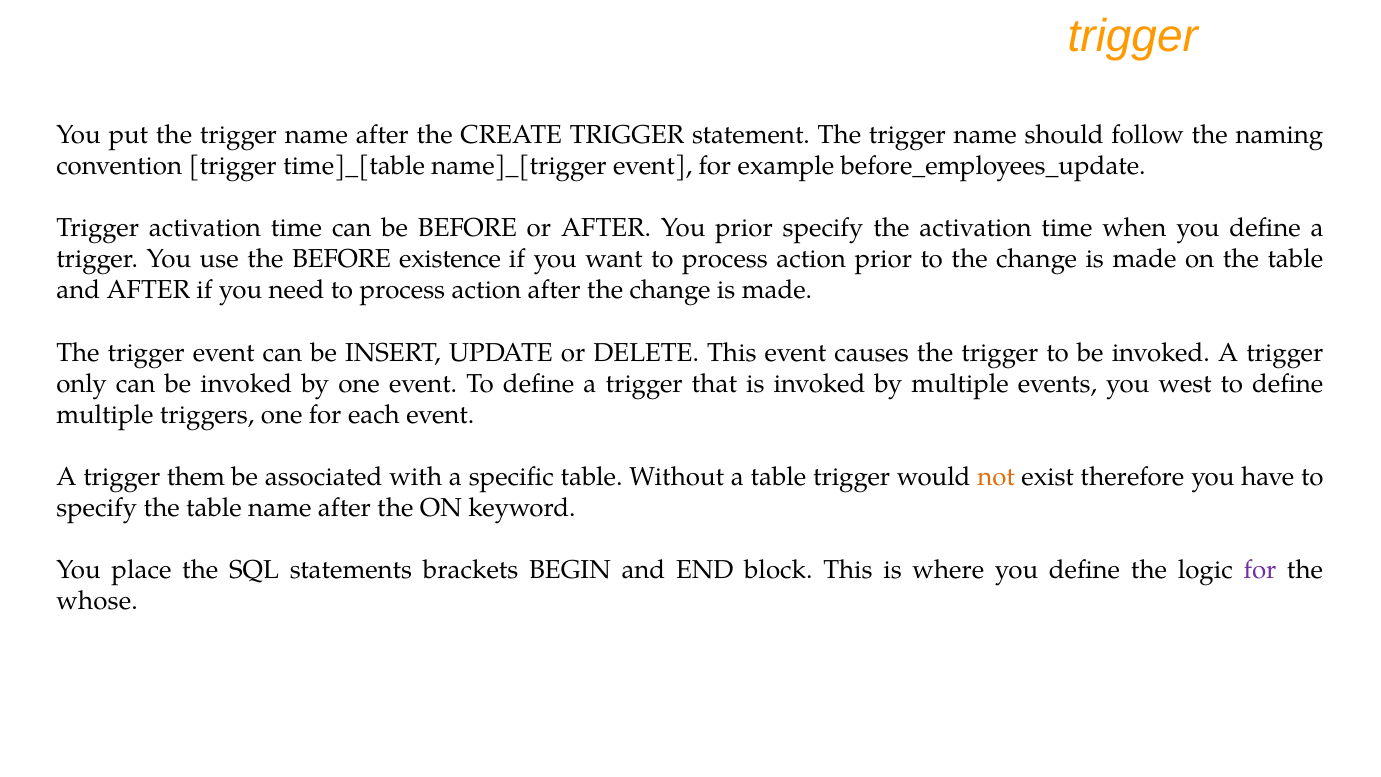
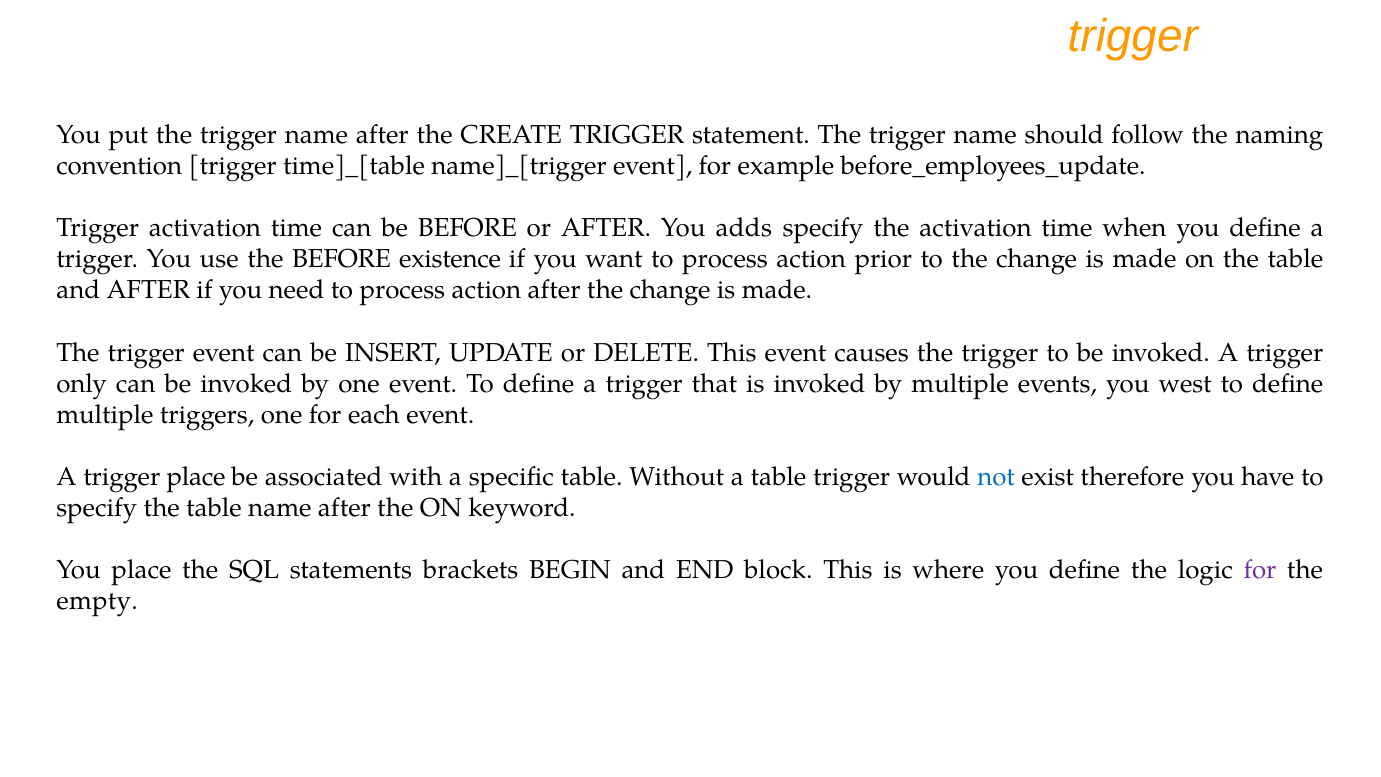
You prior: prior -> adds
trigger them: them -> place
not colour: orange -> blue
whose: whose -> empty
